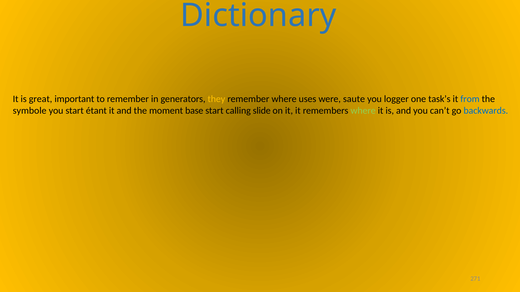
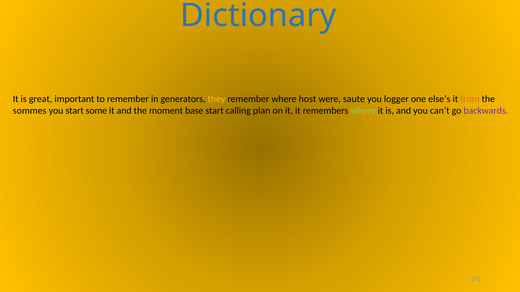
uses: uses -> host
task’s: task’s -> else’s
from colour: blue -> orange
symbole: symbole -> sommes
étant: étant -> some
slide: slide -> plan
backwards colour: blue -> purple
